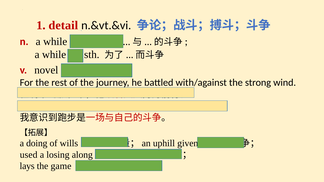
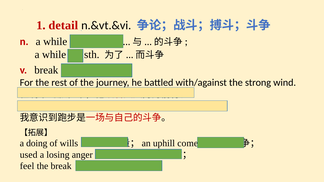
v novel: novel -> break
given: given -> come
along: along -> anger
lays: lays -> feel
the game: game -> break
